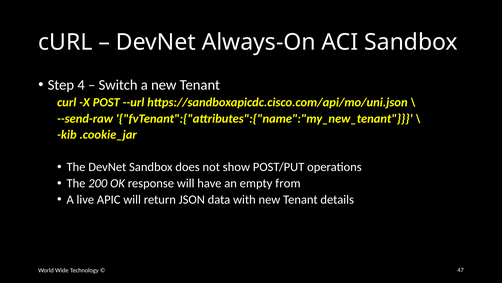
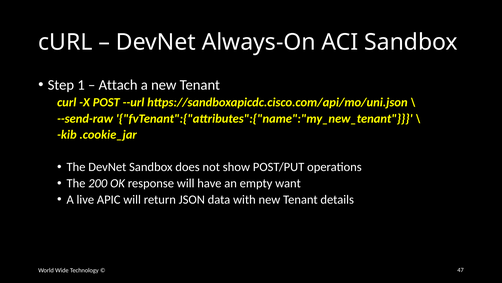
4: 4 -> 1
Switch: Switch -> Attach
from: from -> want
